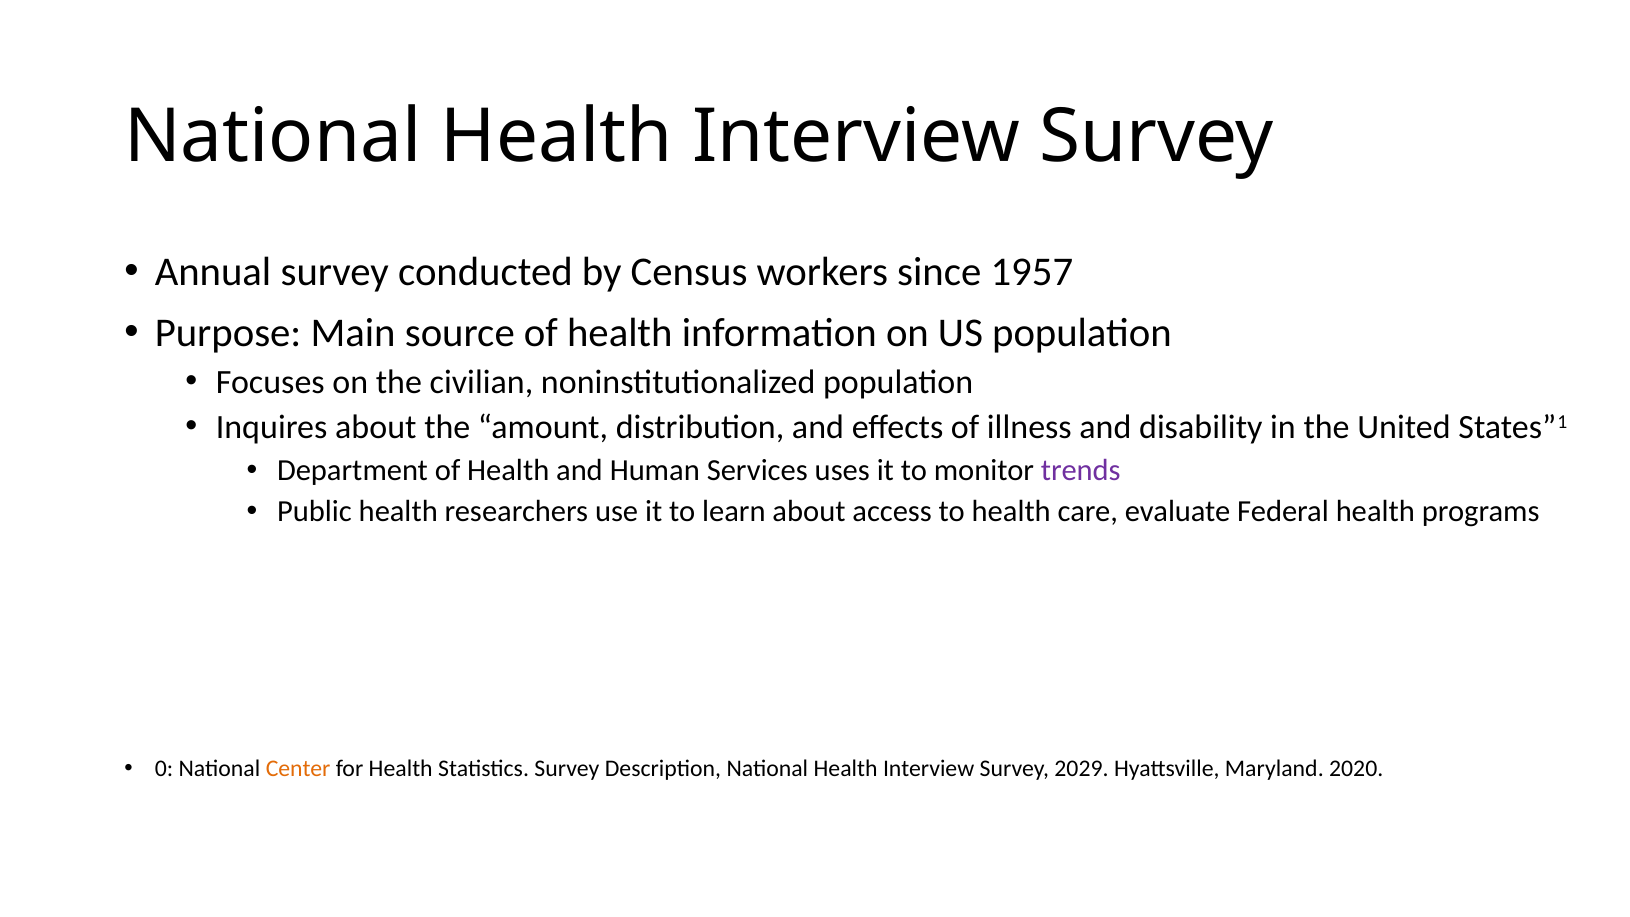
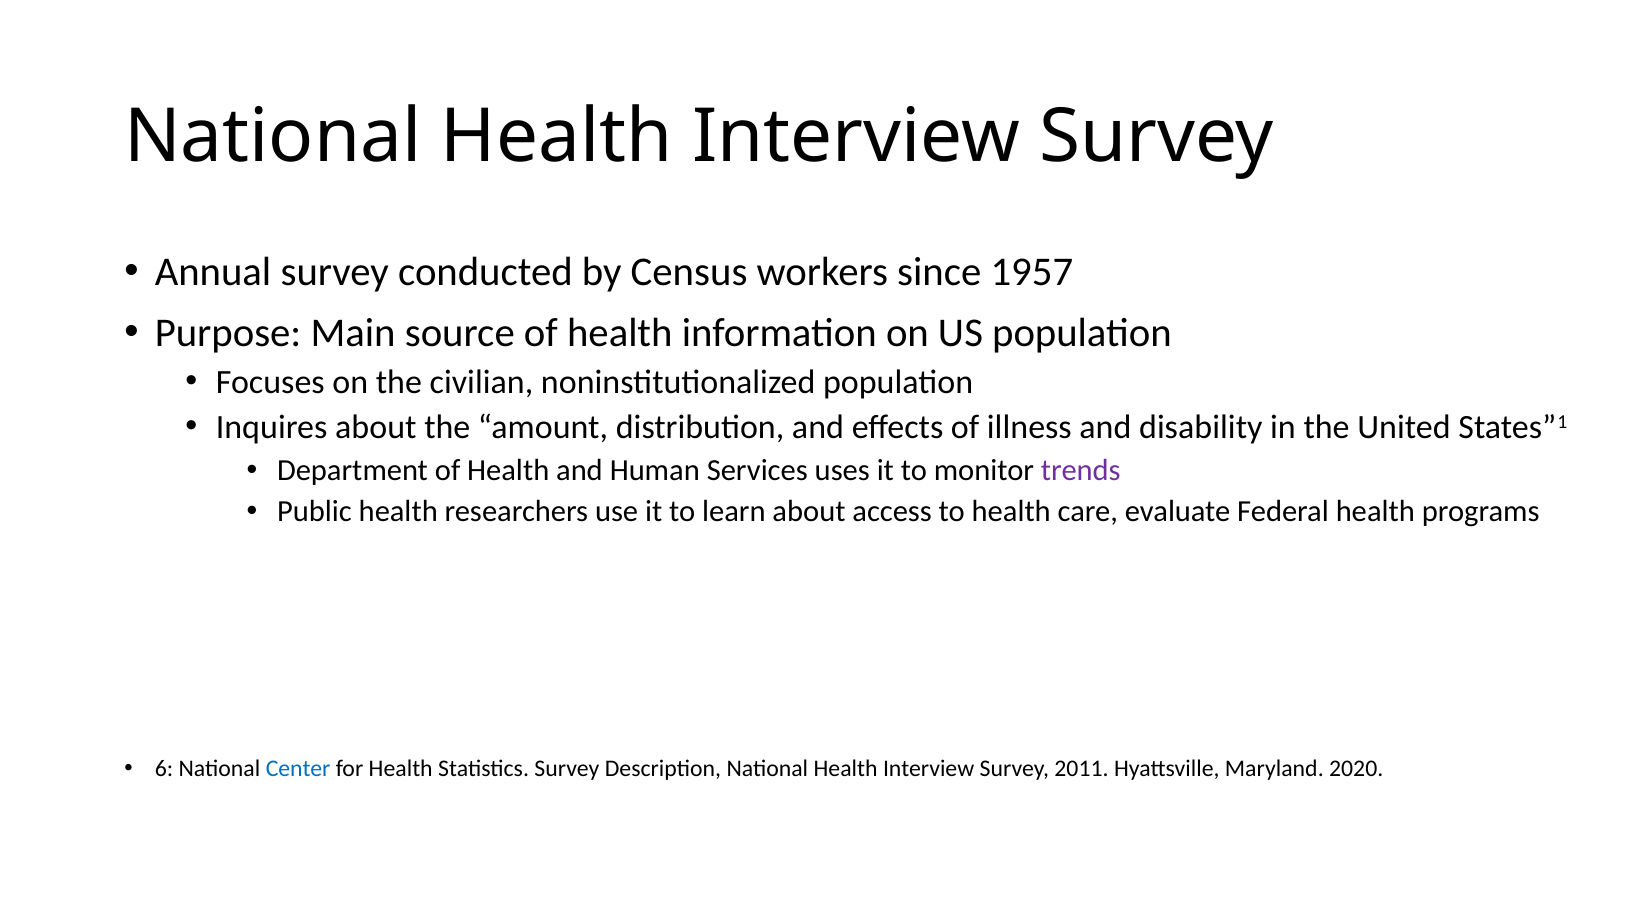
0: 0 -> 6
Center colour: orange -> blue
2029: 2029 -> 2011
